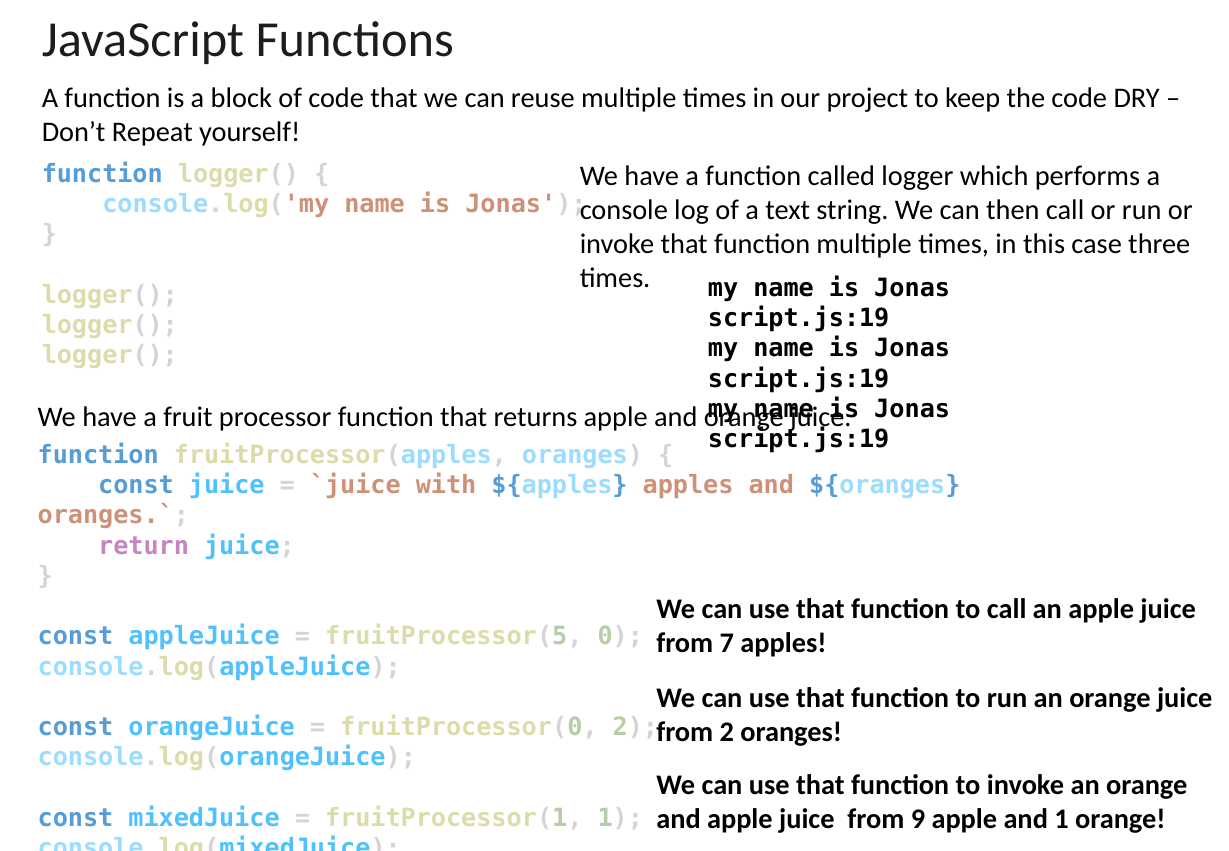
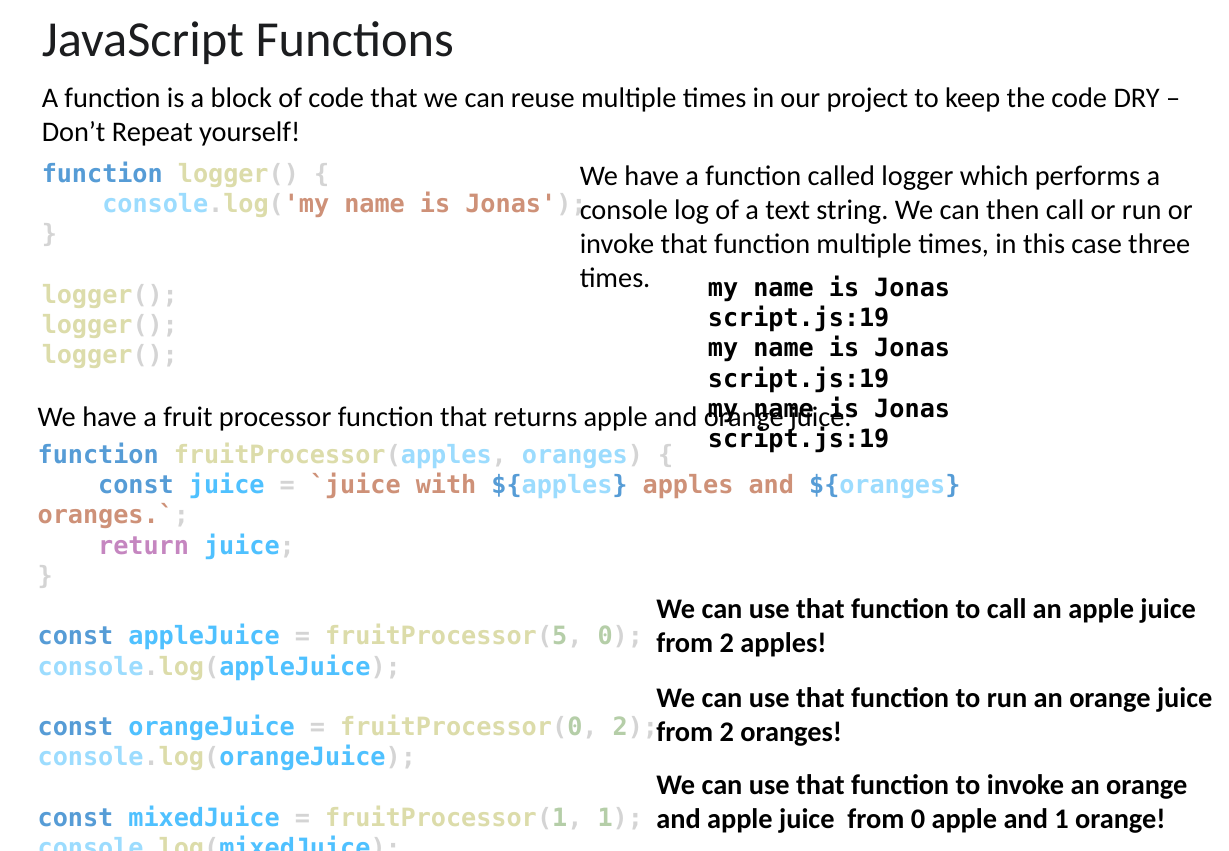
7 at (727, 643): 7 -> 2
from 9: 9 -> 0
